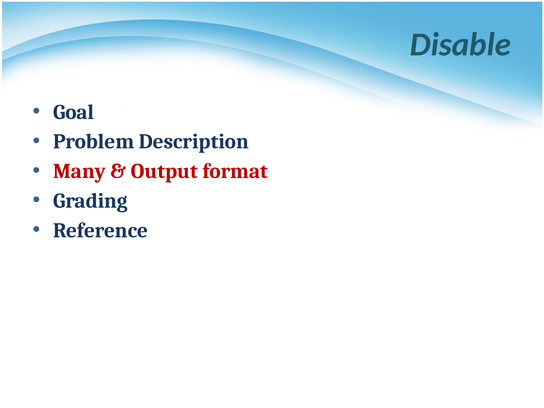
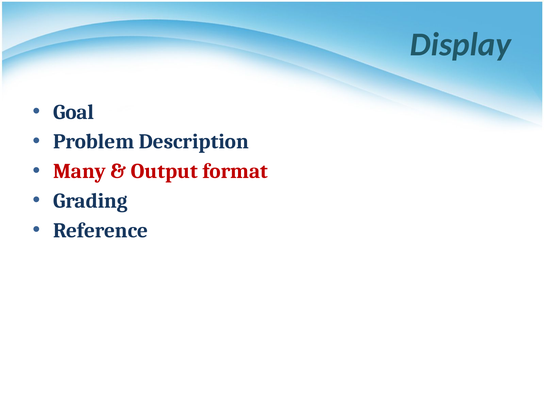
Disable: Disable -> Display
